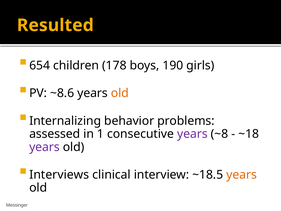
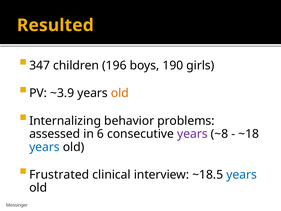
654: 654 -> 347
178: 178 -> 196
~8.6: ~8.6 -> ~3.9
1: 1 -> 6
years at (44, 147) colour: purple -> blue
Interviews: Interviews -> Frustrated
years at (242, 174) colour: orange -> blue
